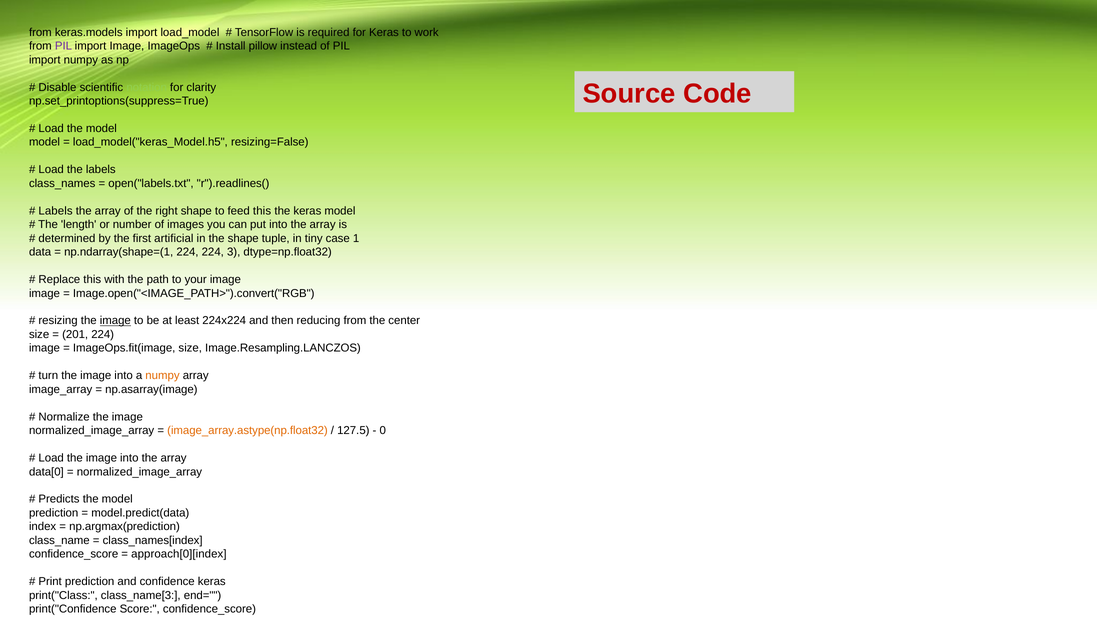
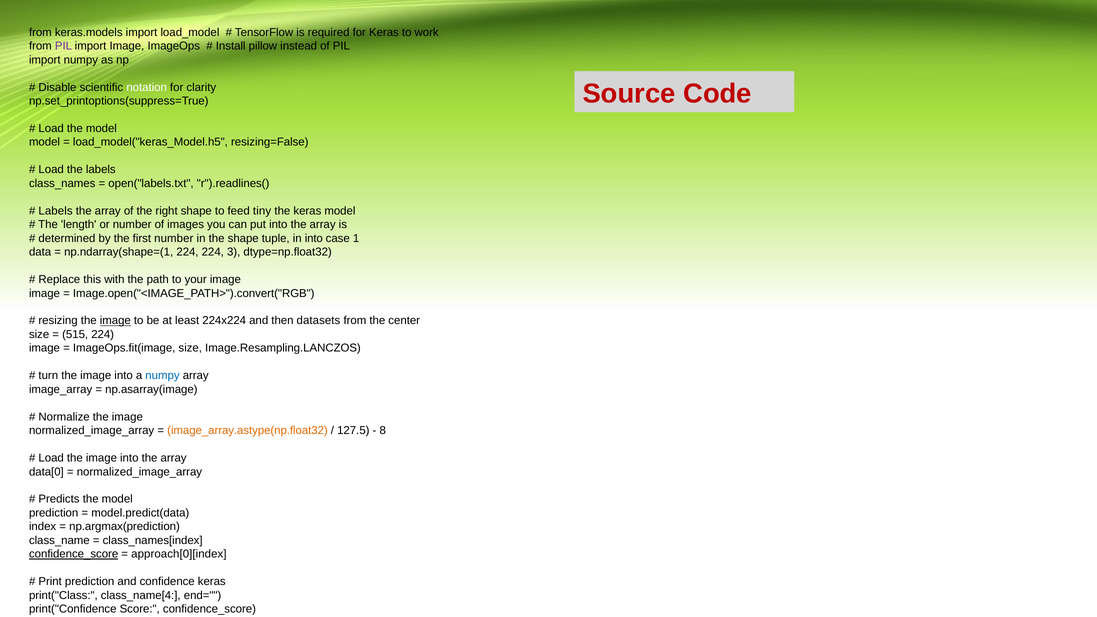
notation colour: light green -> white
feed this: this -> tiny
first artificial: artificial -> number
in tiny: tiny -> into
reducing: reducing -> datasets
201: 201 -> 515
numpy at (162, 376) colour: orange -> blue
0: 0 -> 8
confidence_score at (74, 554) underline: none -> present
class_name[3: class_name[3 -> class_name[4
